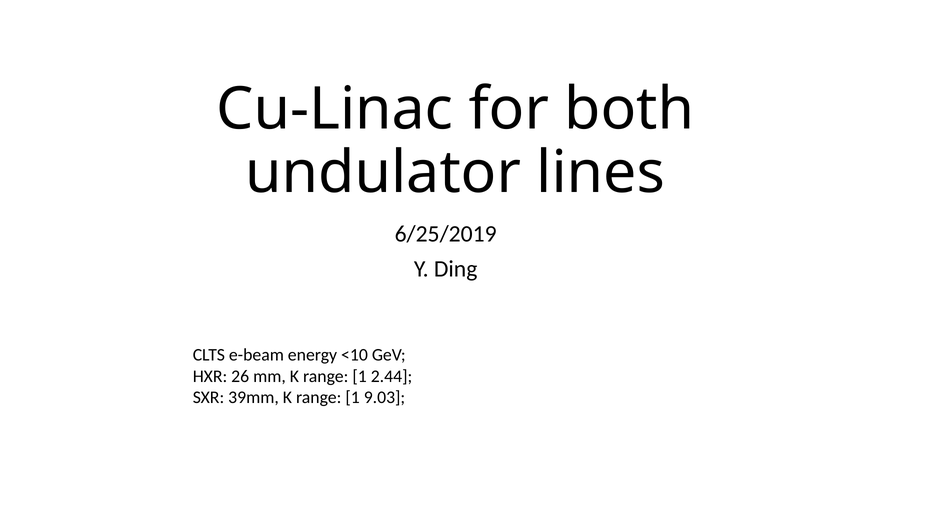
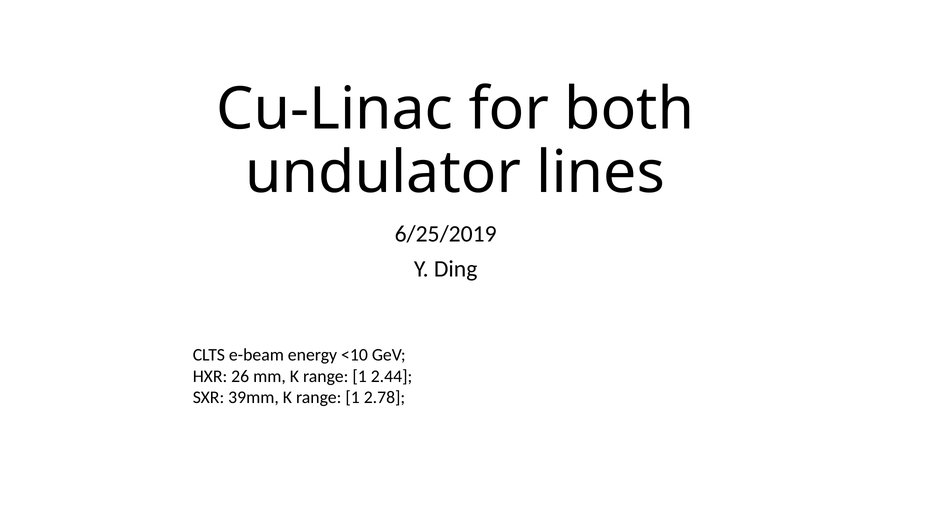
9.03: 9.03 -> 2.78
